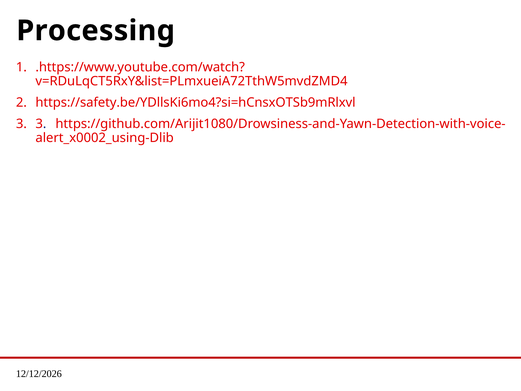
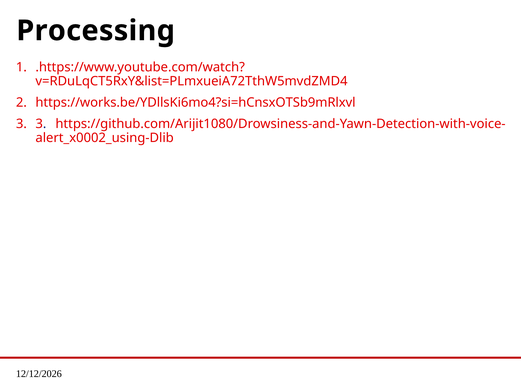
https://safety.be/YDllsKi6mo4?si=hCnsxOTSb9mRlxvl: https://safety.be/YDllsKi6mo4?si=hCnsxOTSb9mRlxvl -> https://works.be/YDllsKi6mo4?si=hCnsxOTSb9mRlxvl
